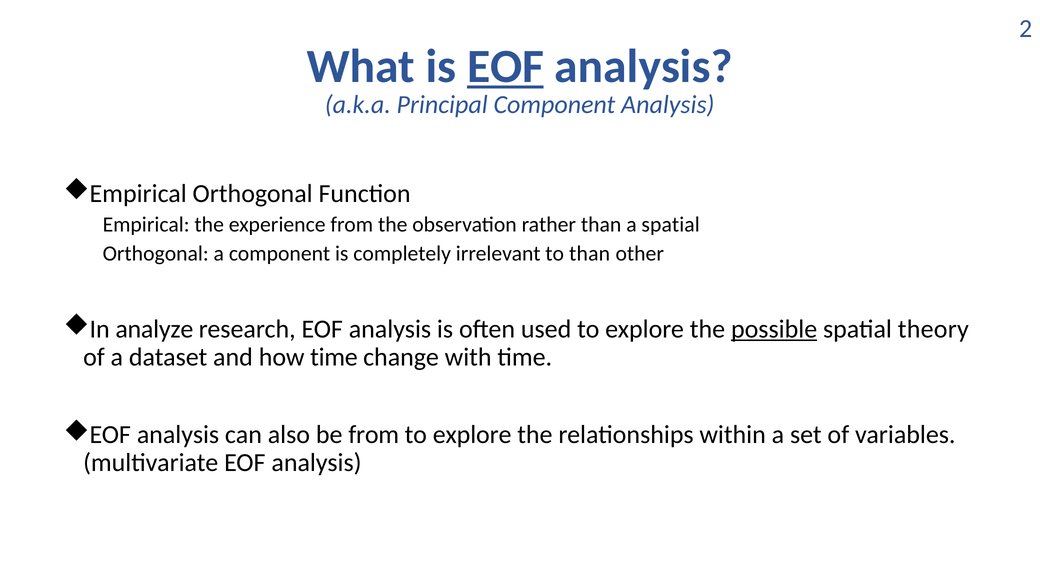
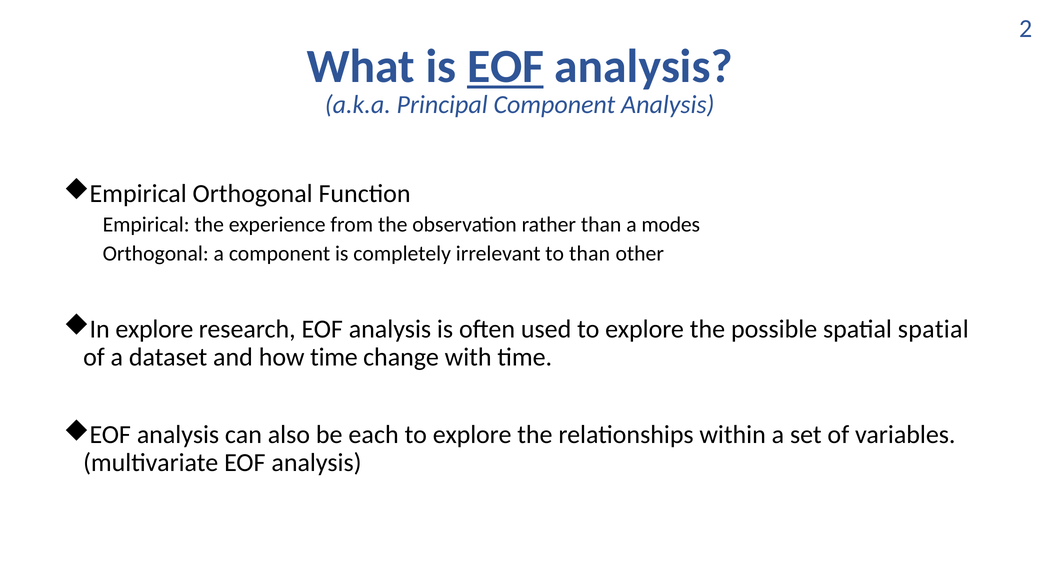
a spatial: spatial -> modes
In analyze: analyze -> explore
possible underline: present -> none
spatial theory: theory -> spatial
be from: from -> each
